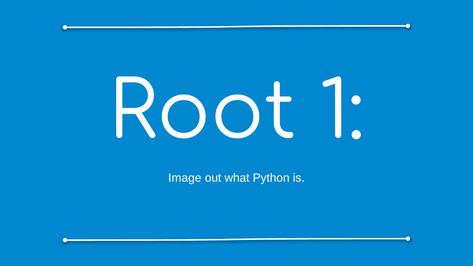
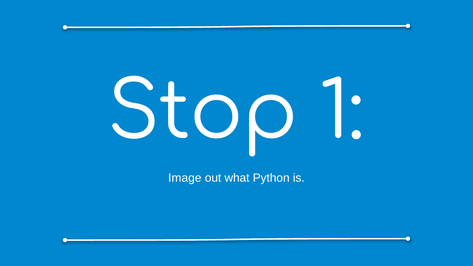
Root: Root -> Stop
